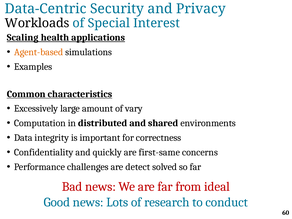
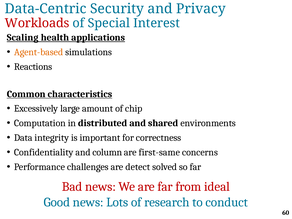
Workloads colour: black -> red
Examples: Examples -> Reactions
vary: vary -> chip
quickly: quickly -> column
